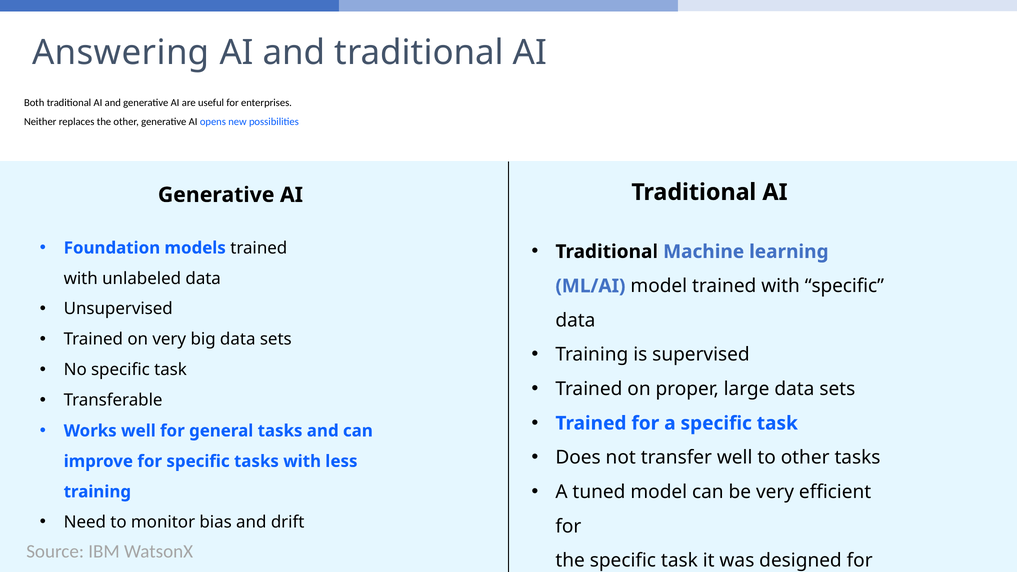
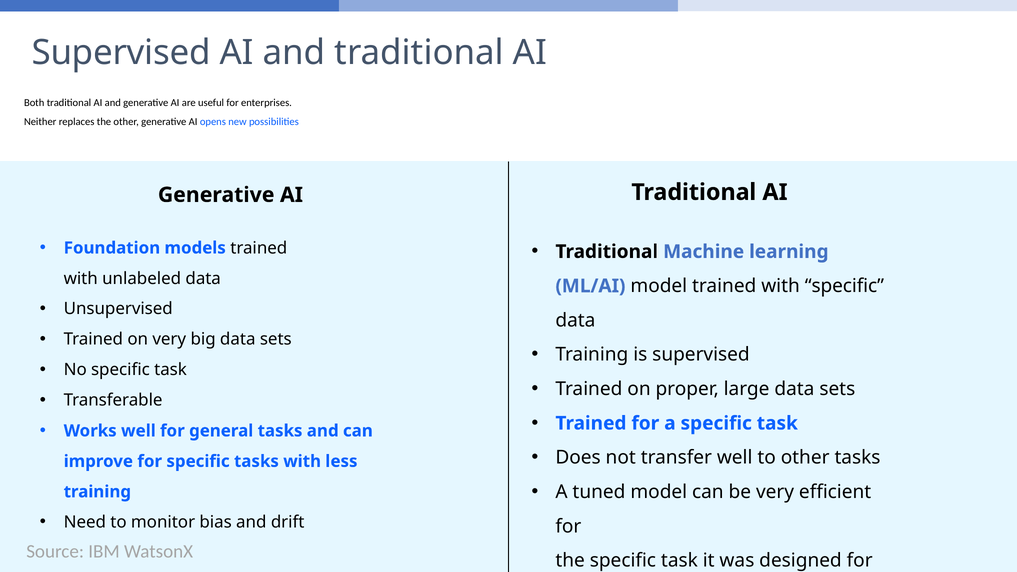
Answering at (121, 53): Answering -> Supervised
